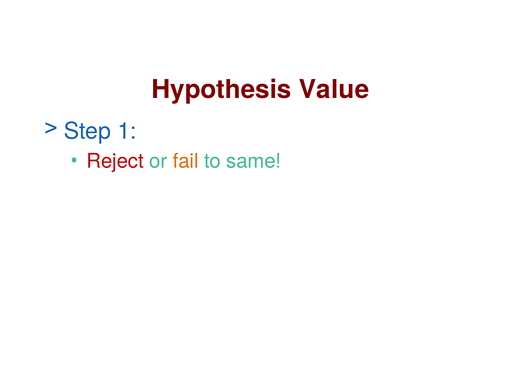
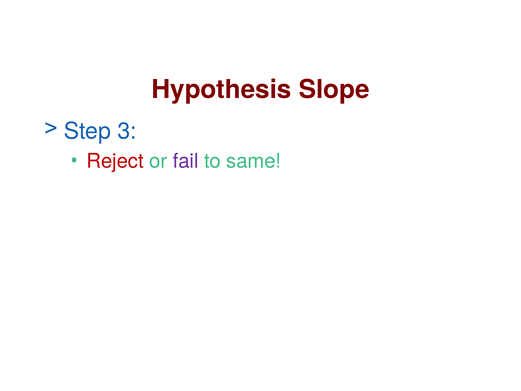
Value: Value -> Slope
1: 1 -> 3
fail colour: orange -> purple
